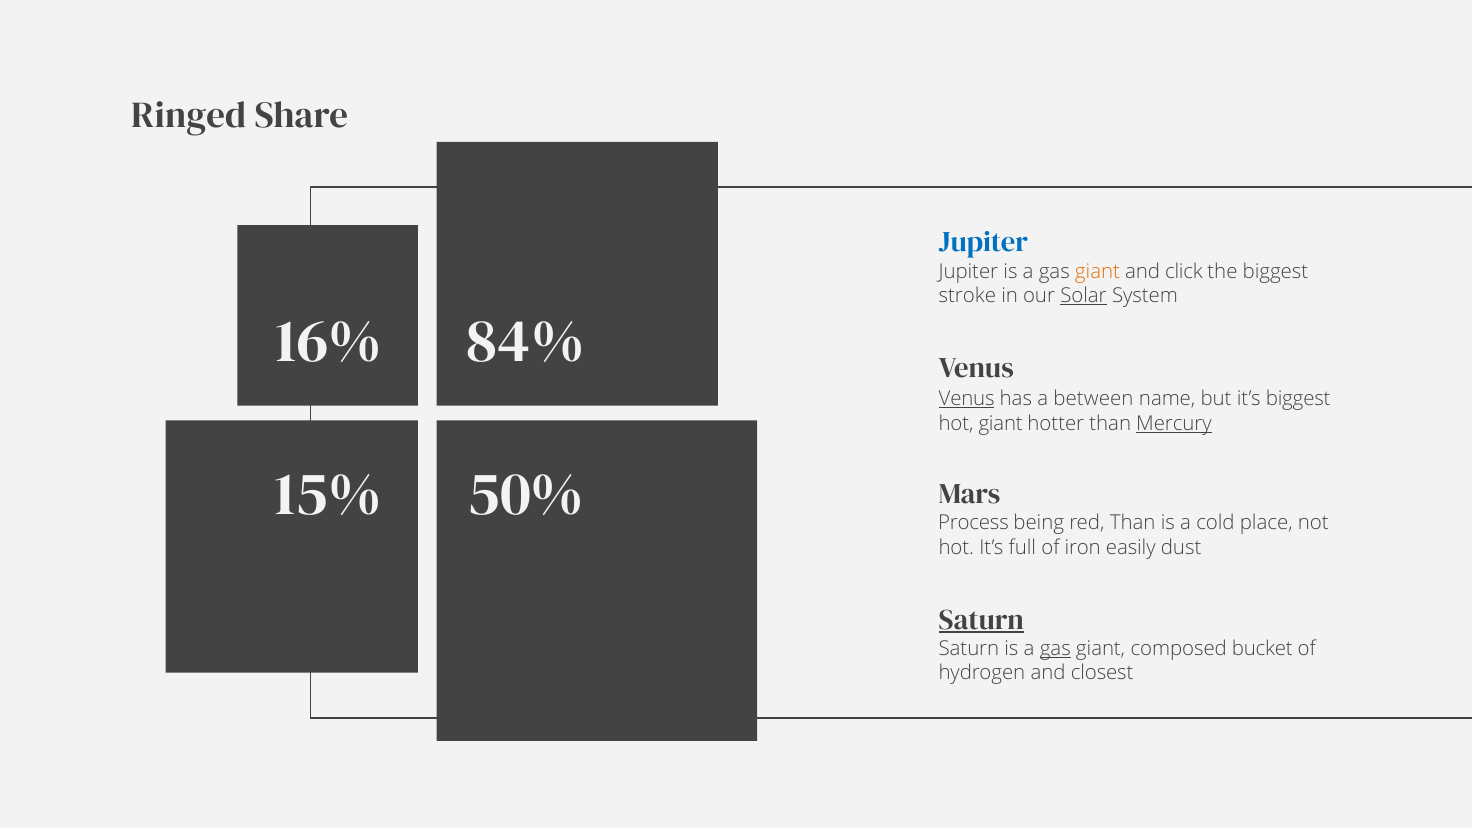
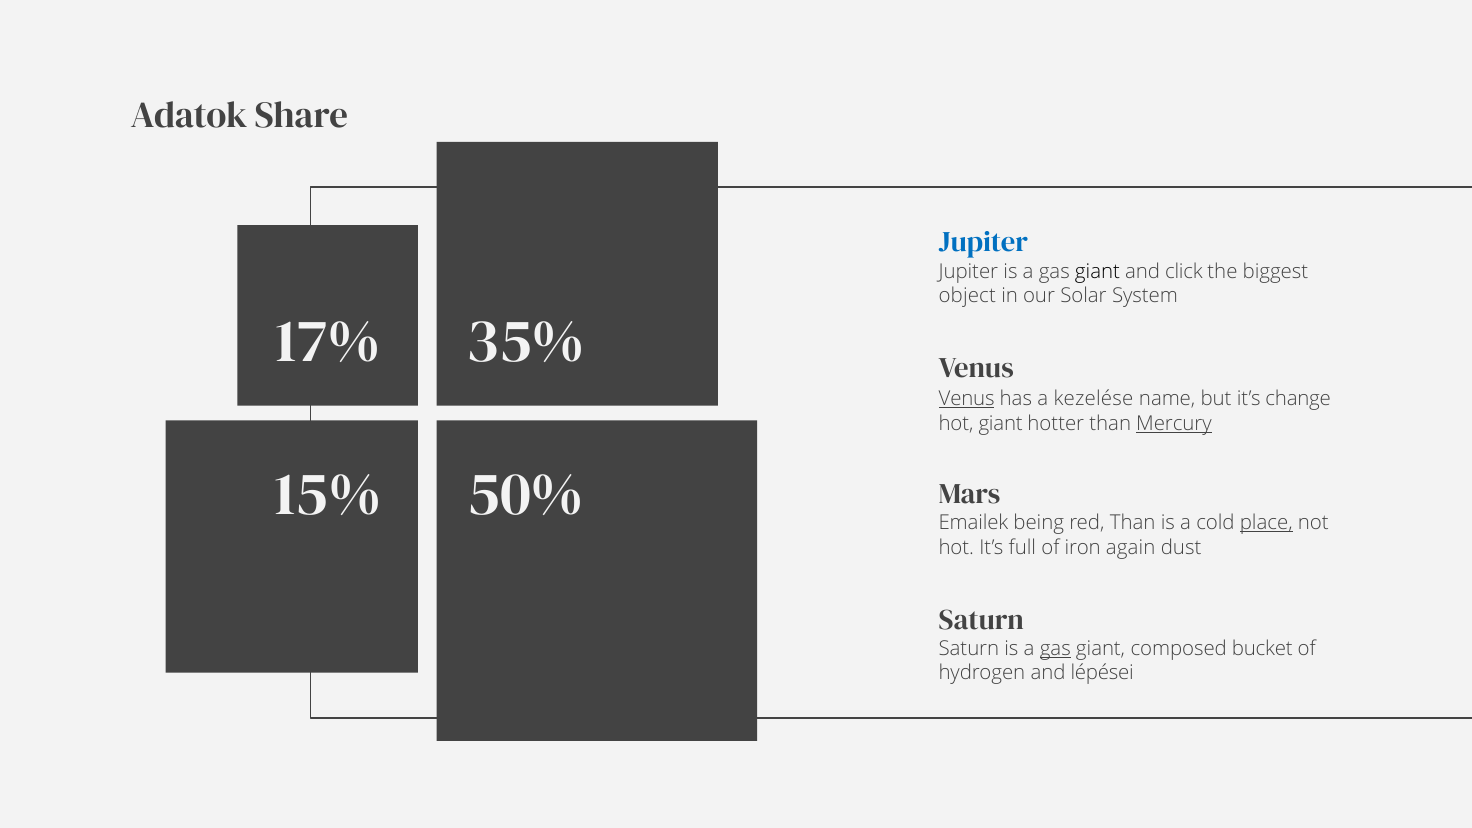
Ringed: Ringed -> Adatok
giant at (1097, 271) colour: orange -> black
stroke: stroke -> object
Solar underline: present -> none
16%: 16% -> 17%
84%: 84% -> 35%
between: between -> kezelése
it’s biggest: biggest -> change
Process: Process -> Emailek
place underline: none -> present
easily: easily -> again
Saturn at (981, 620) underline: present -> none
closest: closest -> lépései
